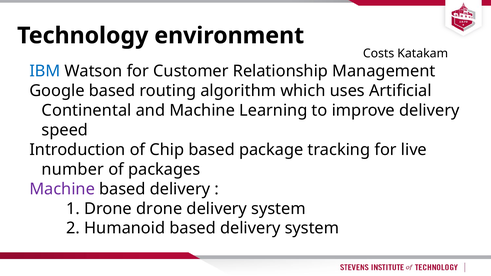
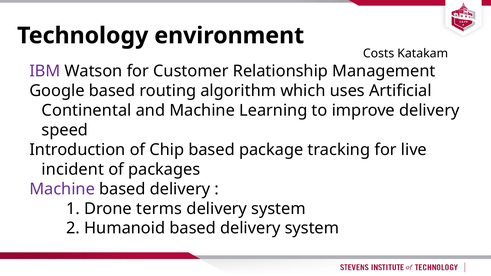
IBM colour: blue -> purple
number: number -> incident
Drone drone: drone -> terms
